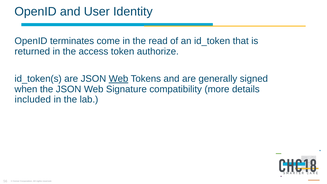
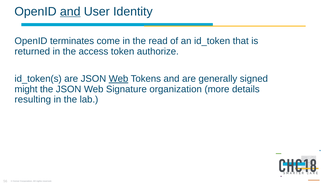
and at (70, 11) underline: none -> present
when: when -> might
compatibility: compatibility -> organization
included: included -> resulting
